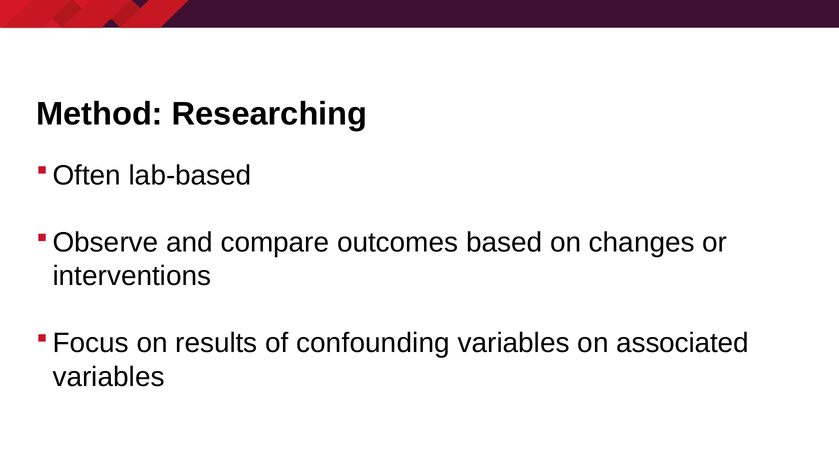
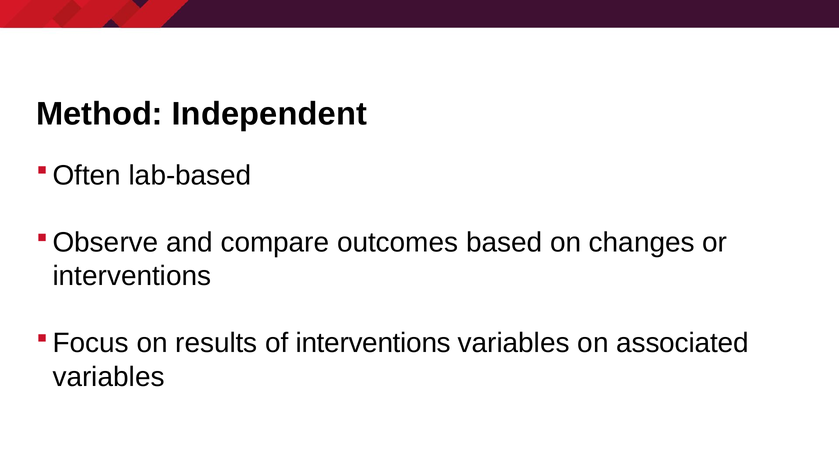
Researching: Researching -> Independent
of confounding: confounding -> interventions
